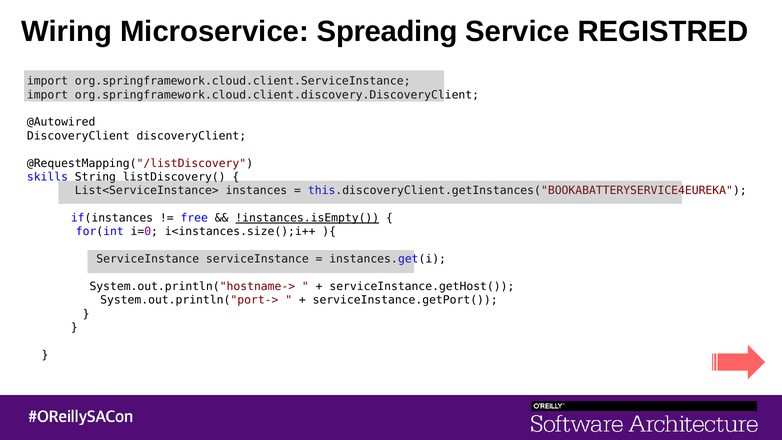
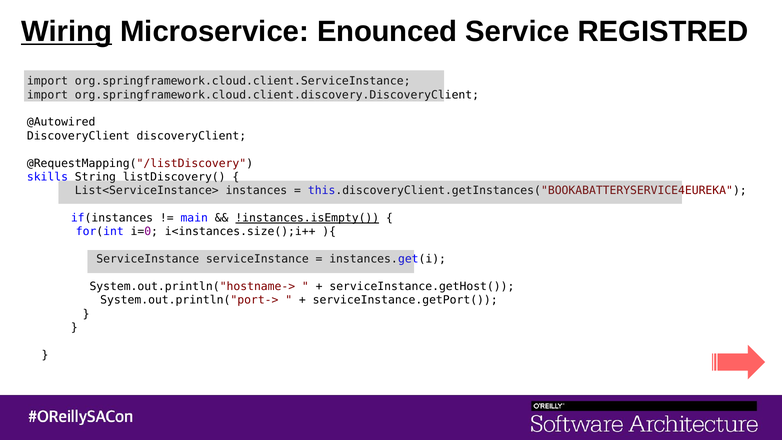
Wiring underline: none -> present
Spreading: Spreading -> Enounced
free: free -> main
